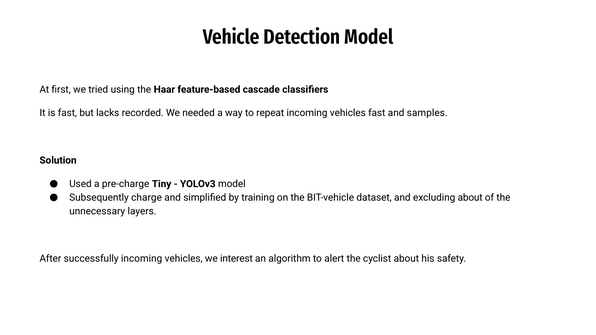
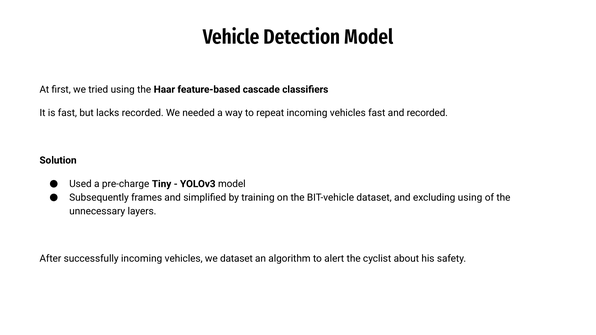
and samples: samples -> recorded
charge: charge -> frames
excluding about: about -> using
we interest: interest -> dataset
